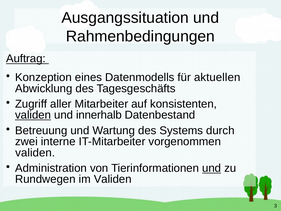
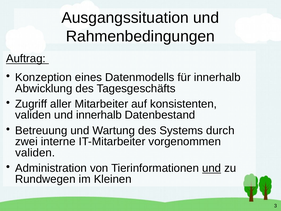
für aktuellen: aktuellen -> innerhalb
validen at (33, 115) underline: present -> none
im Validen: Validen -> Kleinen
